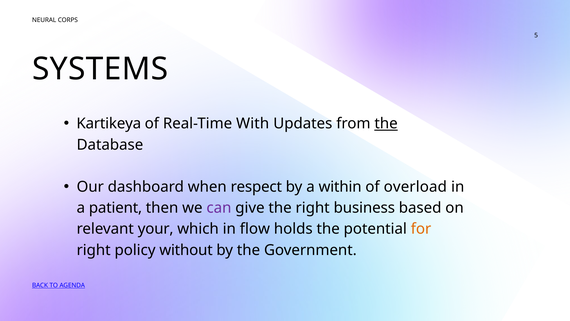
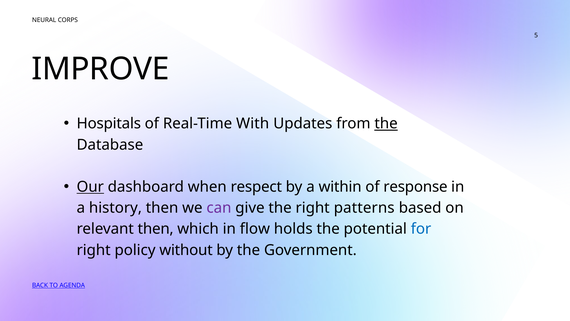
SYSTEMS: SYSTEMS -> IMPROVE
Kartikeya: Kartikeya -> Hospitals
Our underline: none -> present
overload: overload -> response
patient: patient -> history
business: business -> patterns
relevant your: your -> then
for colour: orange -> blue
